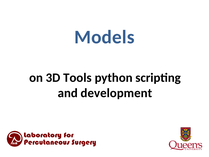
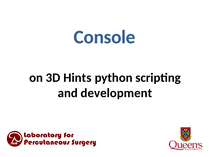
Models: Models -> Console
Tools: Tools -> Hints
